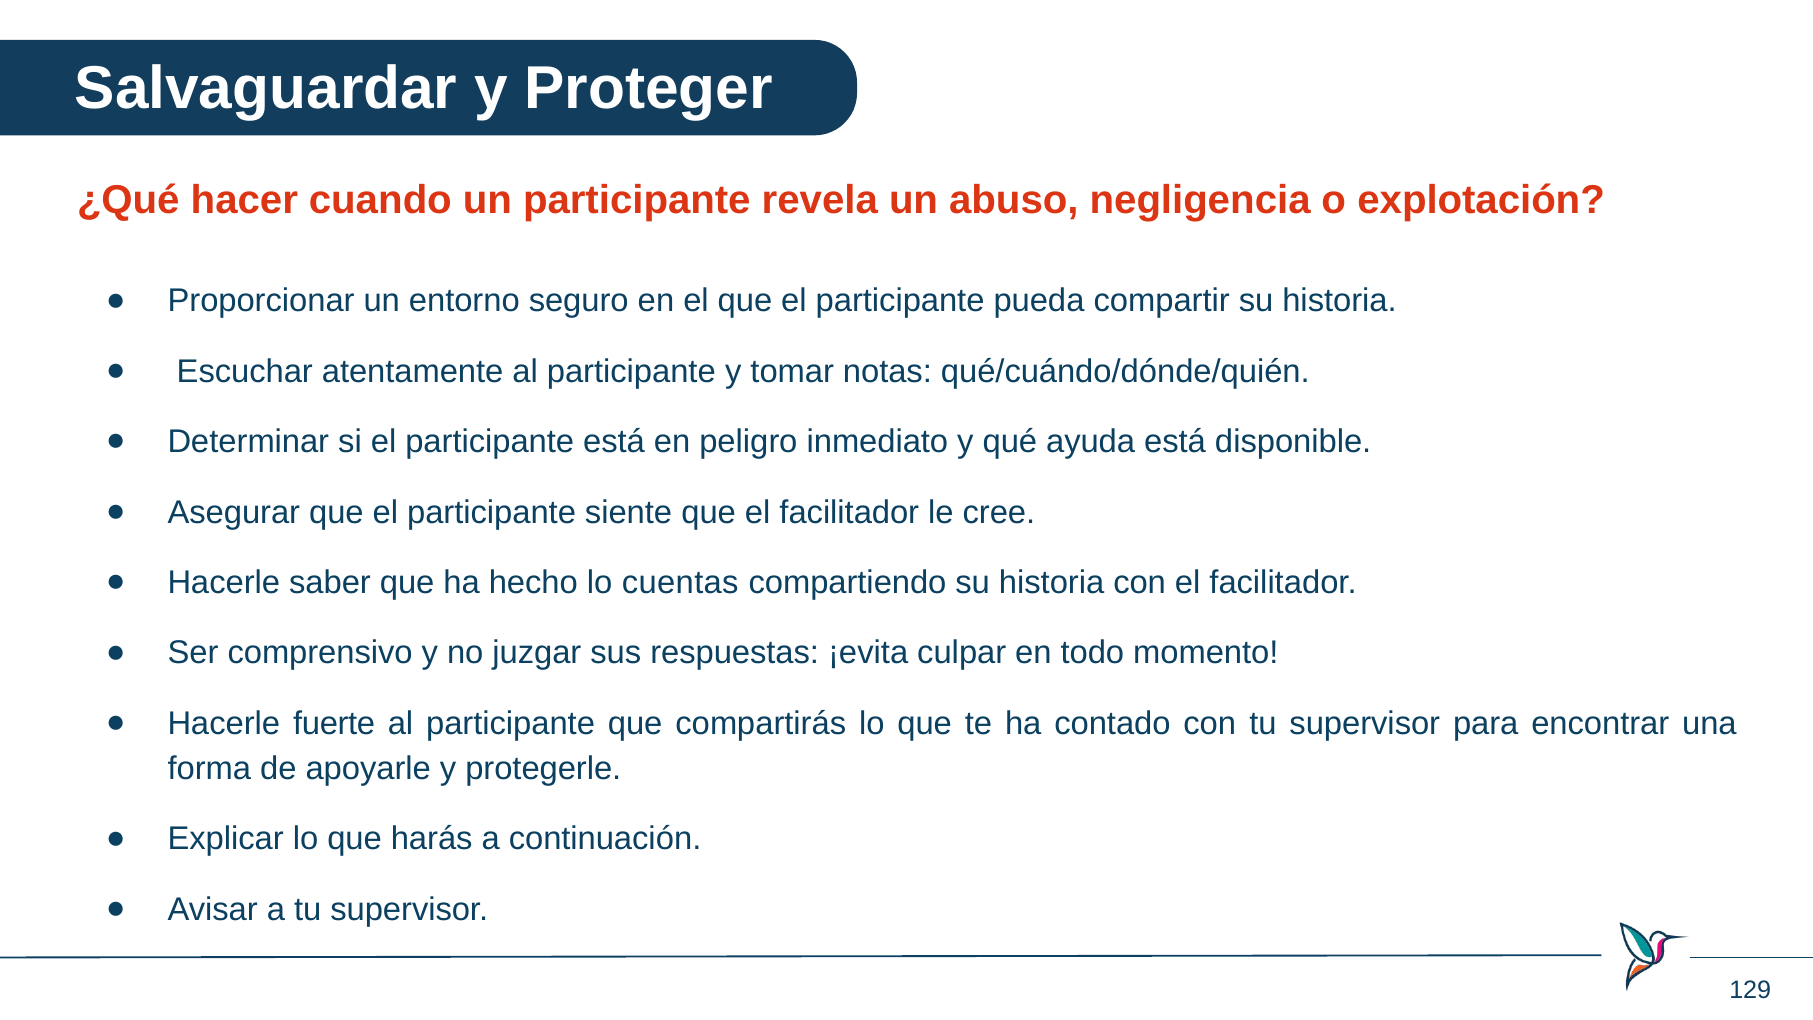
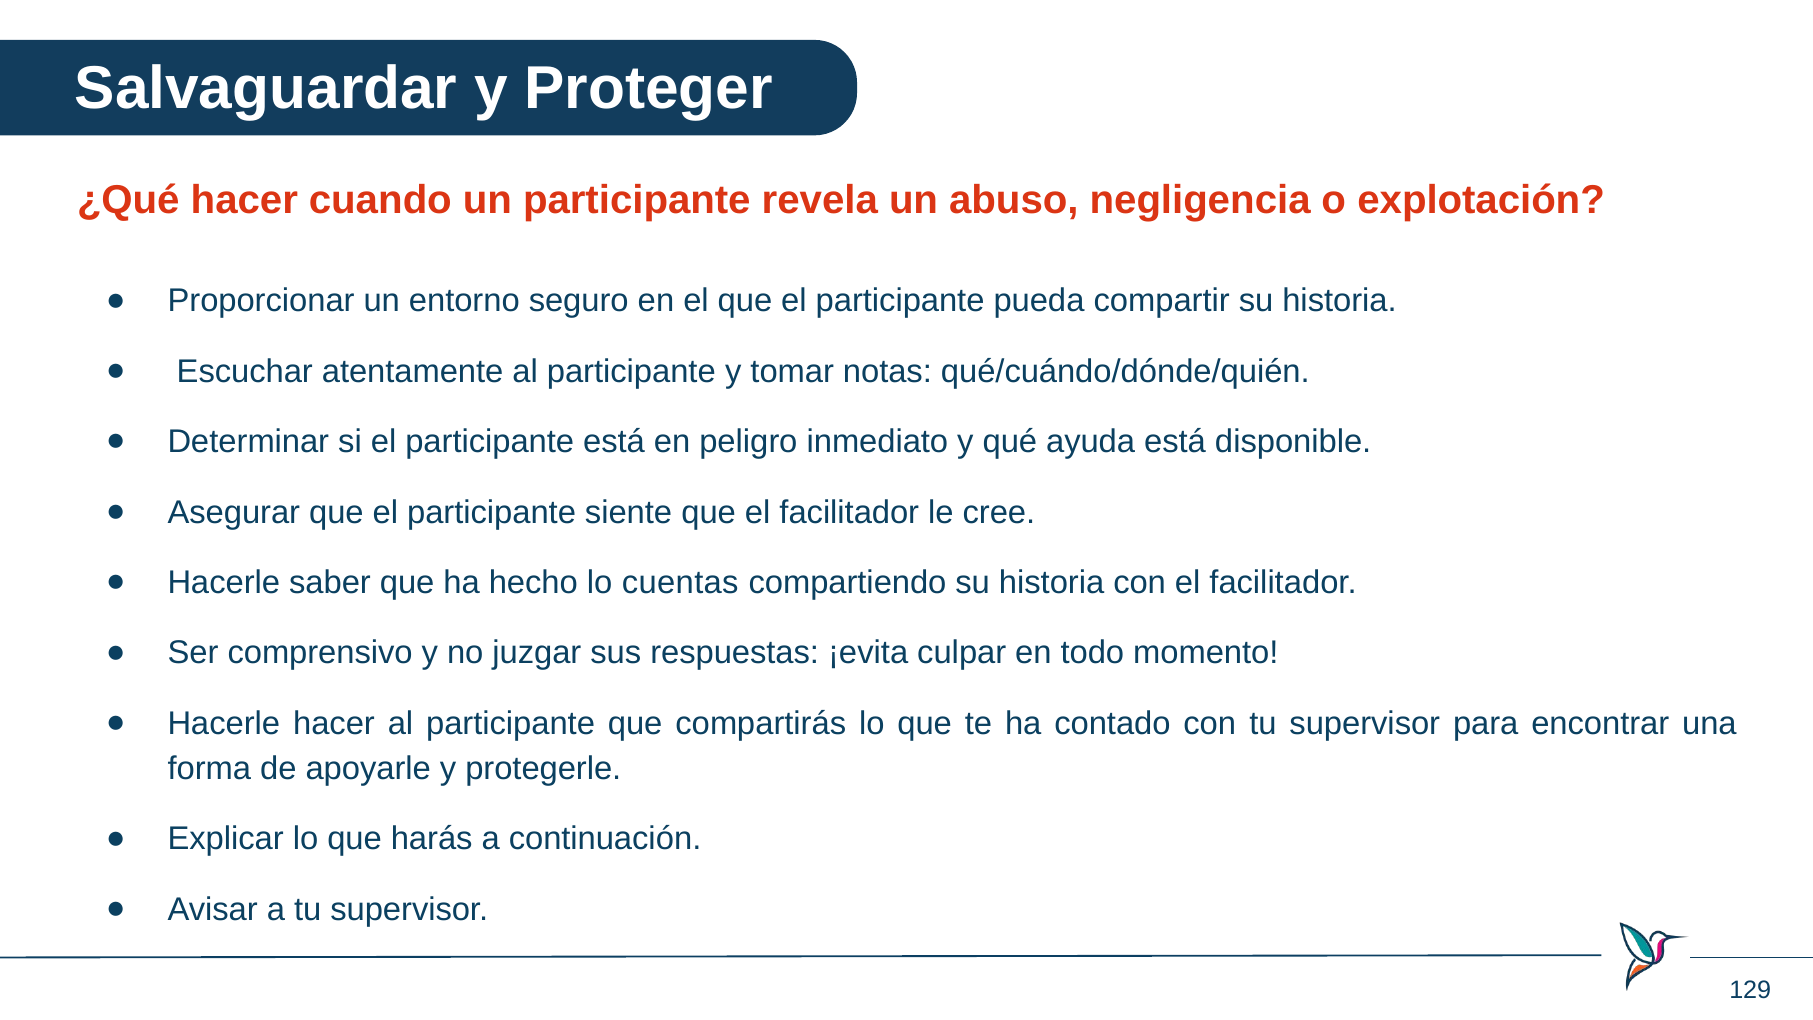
Hacerle fuerte: fuerte -> hacer
